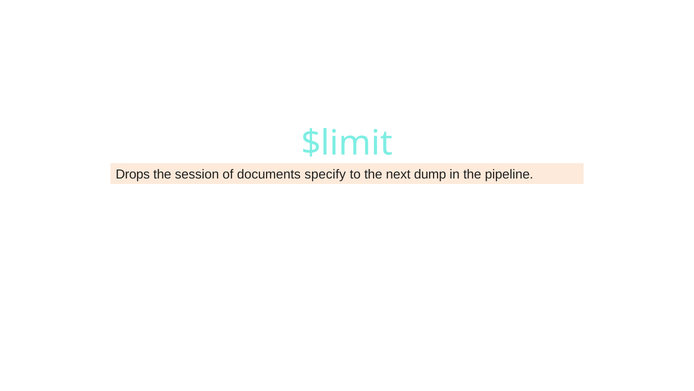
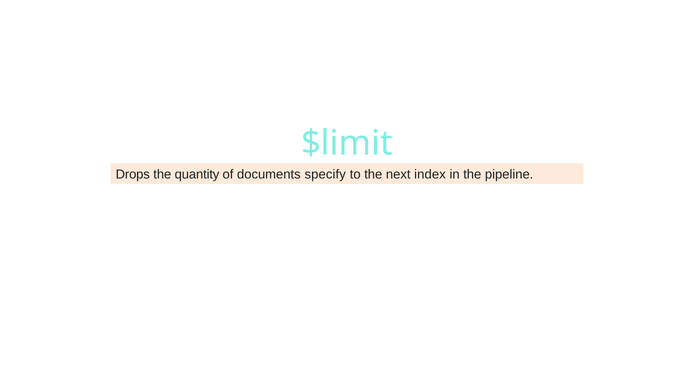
session: session -> quantity
dump: dump -> index
